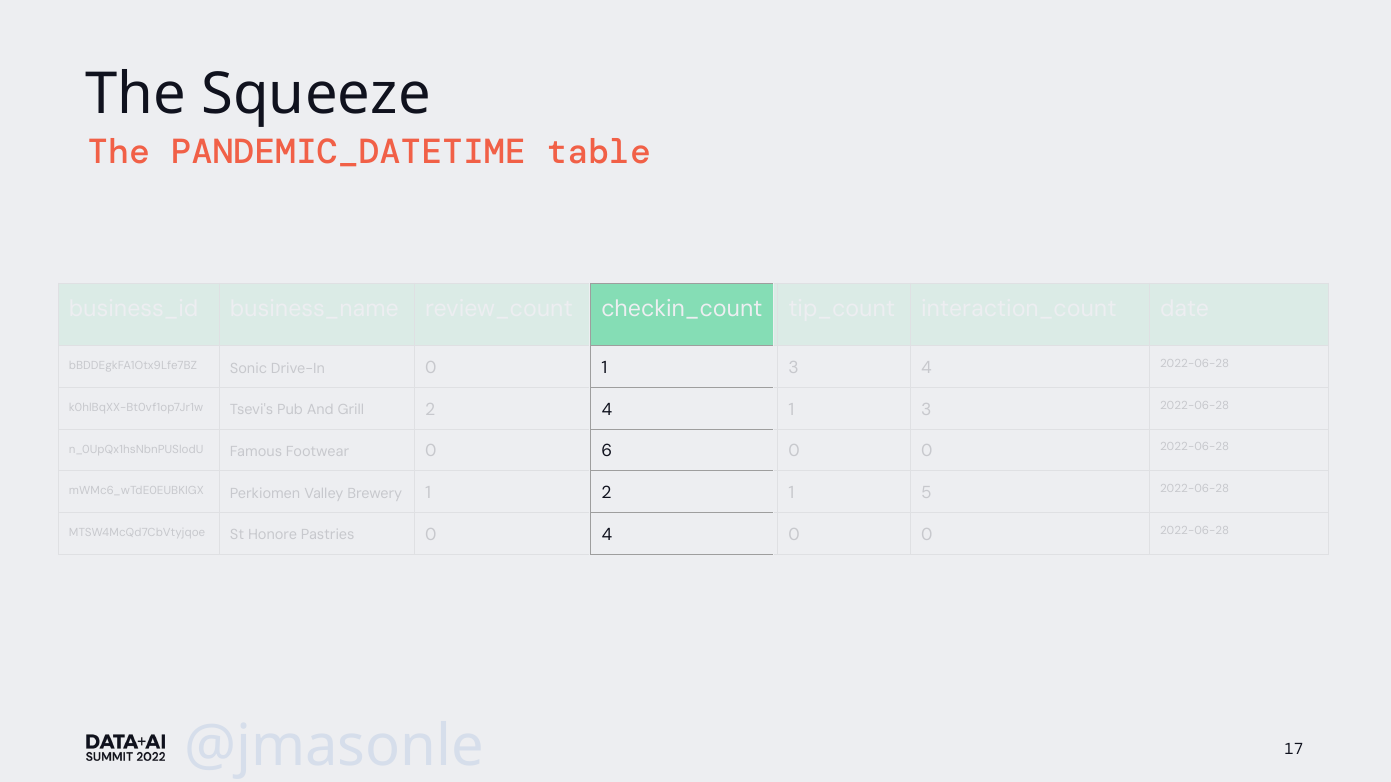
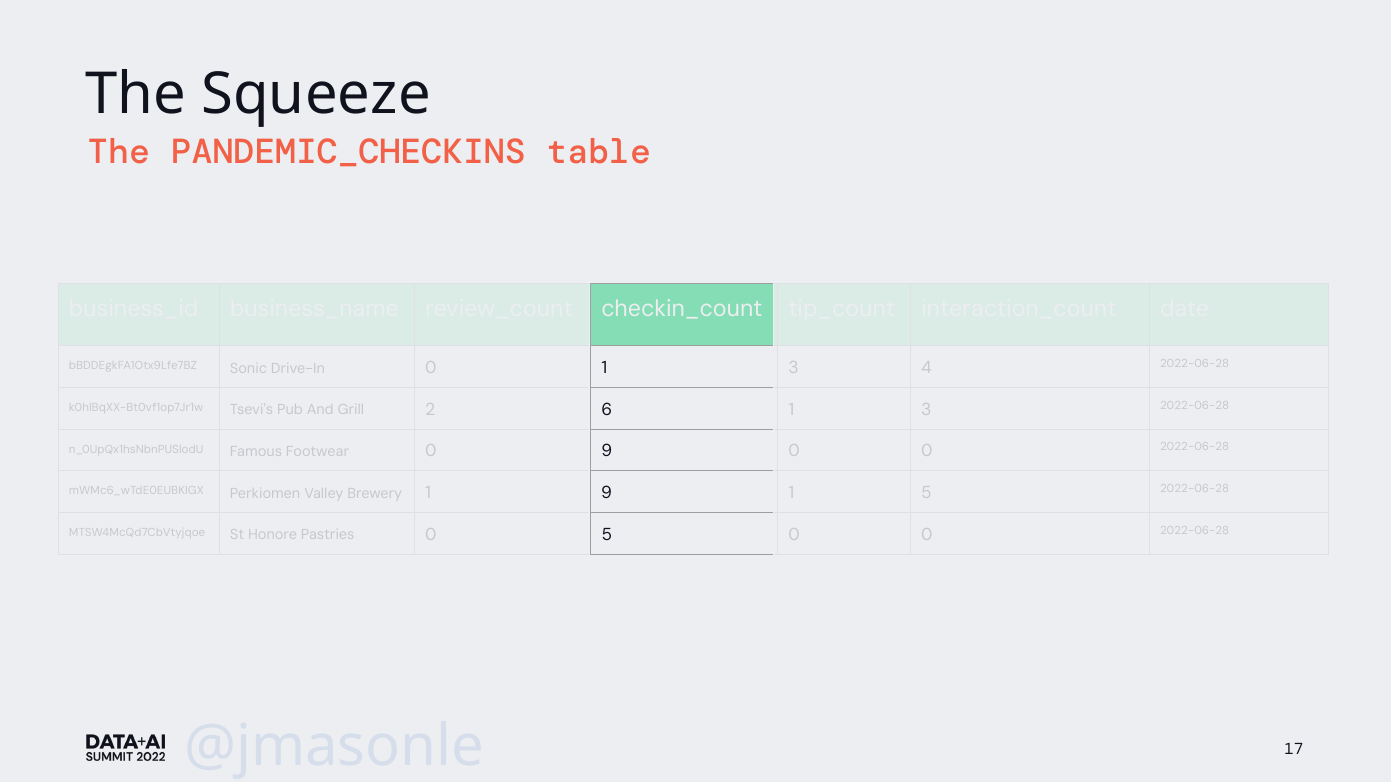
PANDEMIC_DATETIME: PANDEMIC_DATETIME -> PANDEMIC_CHECKINS
4 at (607, 410): 4 -> 6
6 at (607, 451): 6 -> 9
2 at (606, 493): 2 -> 9
4 at (607, 535): 4 -> 5
